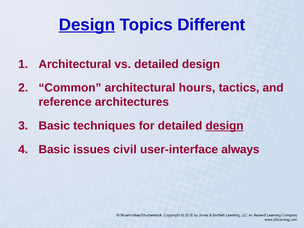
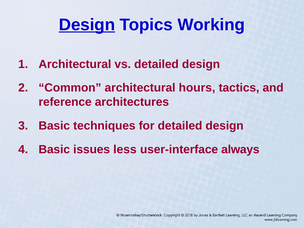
Different: Different -> Working
design at (225, 126) underline: present -> none
civil: civil -> less
